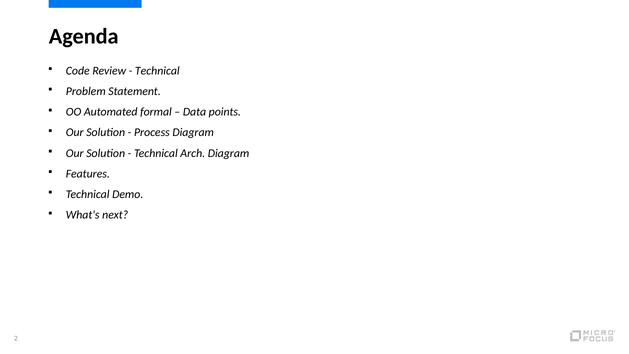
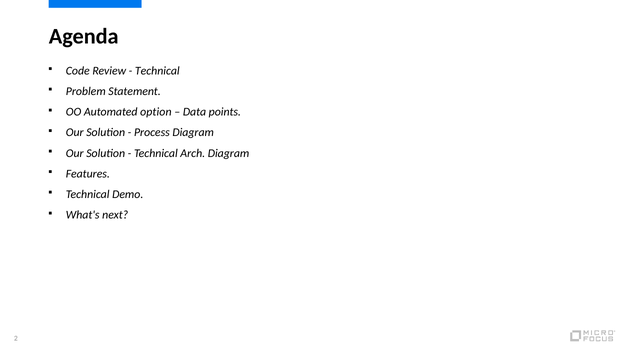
formal: formal -> option
